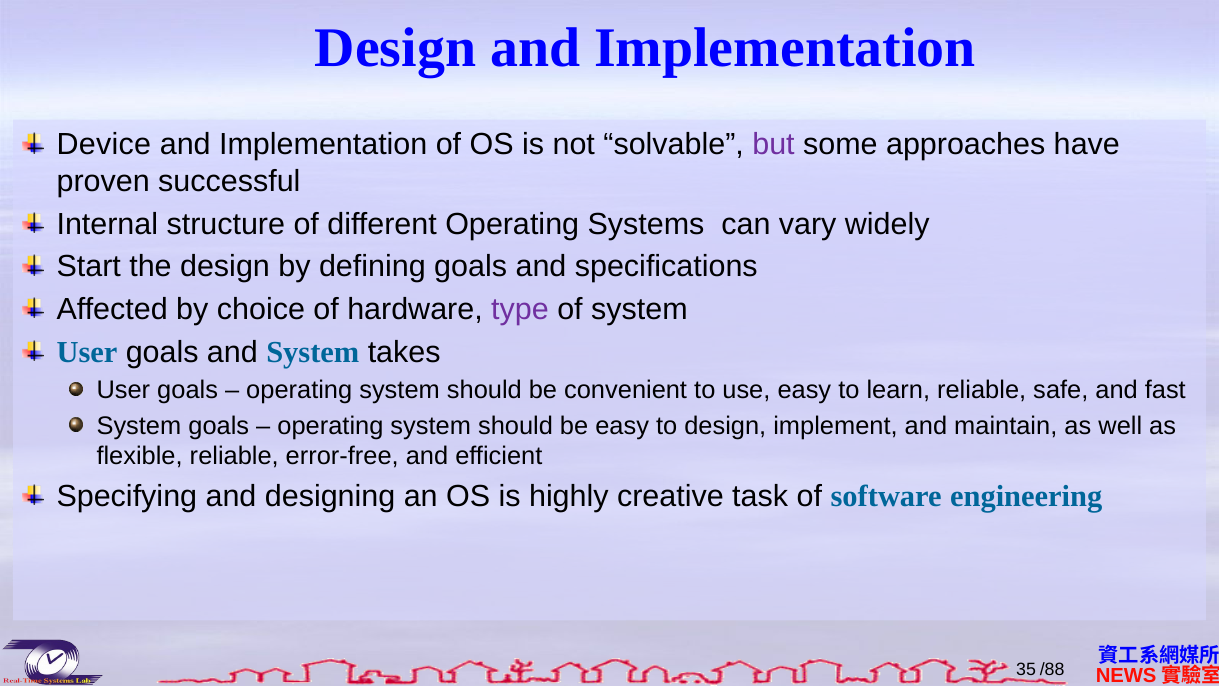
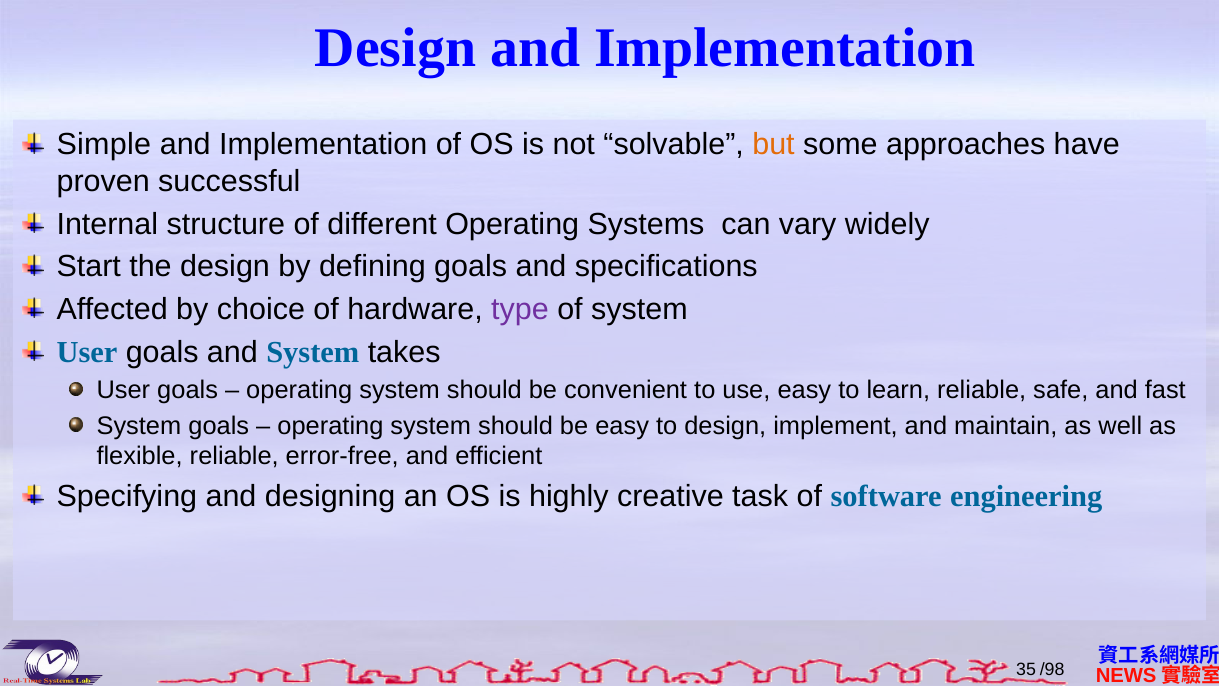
Device: Device -> Simple
but colour: purple -> orange
/88: /88 -> /98
